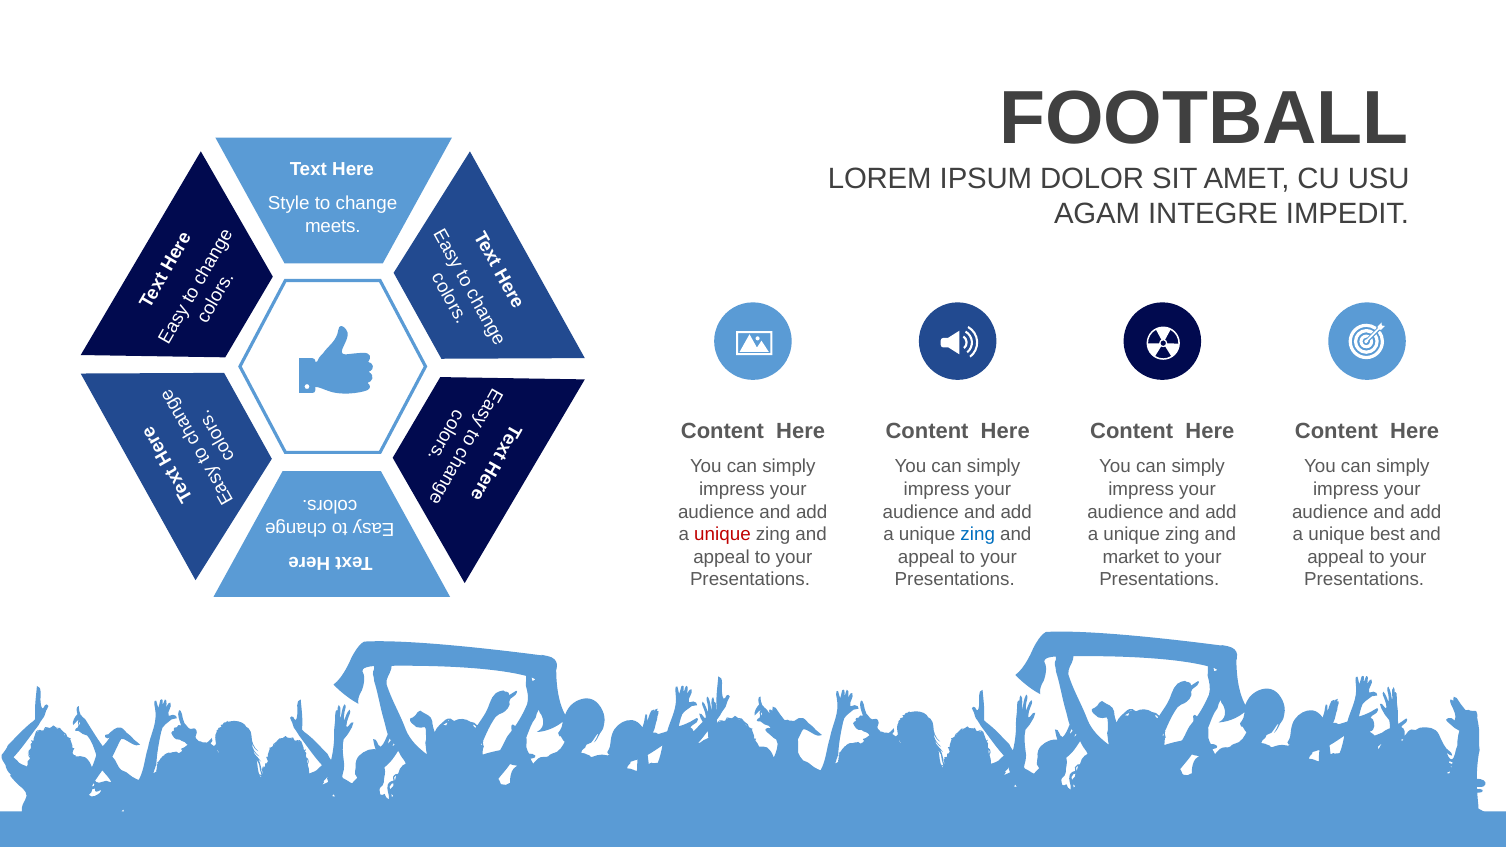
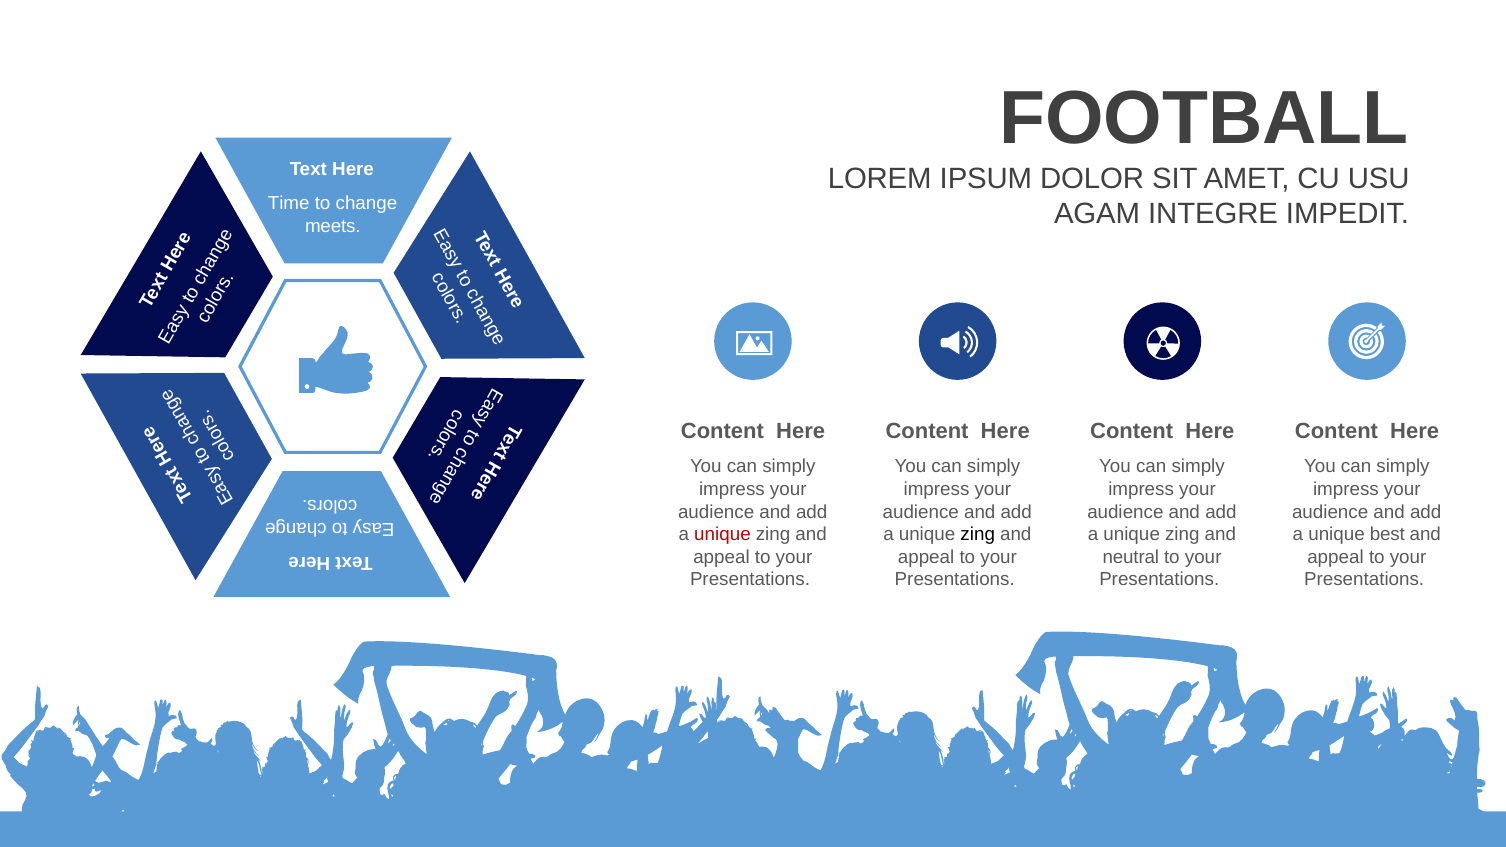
Style: Style -> Time
zing at (978, 534) colour: blue -> black
market: market -> neutral
